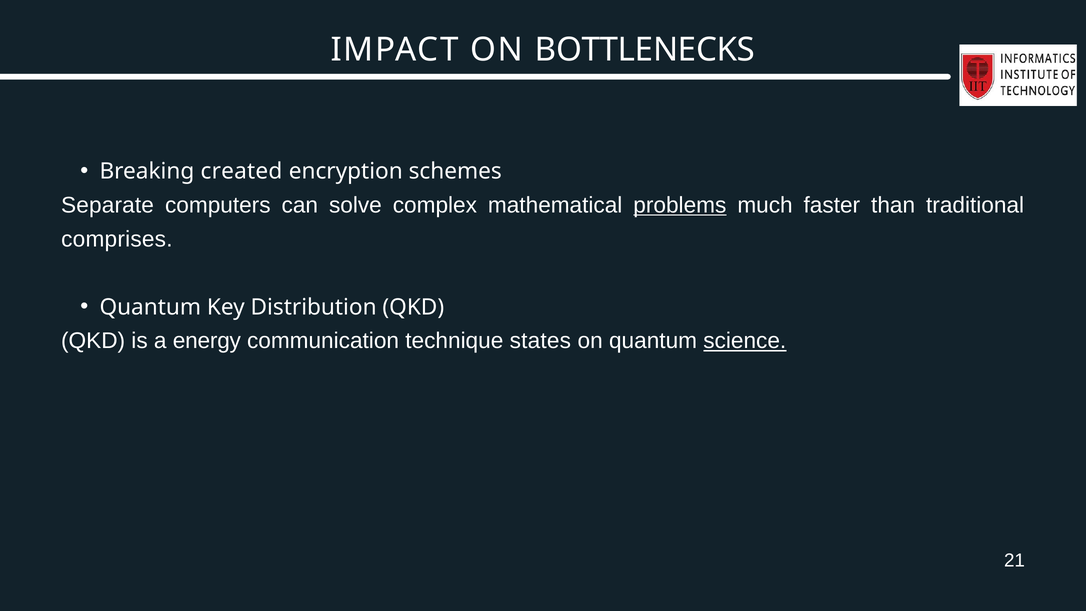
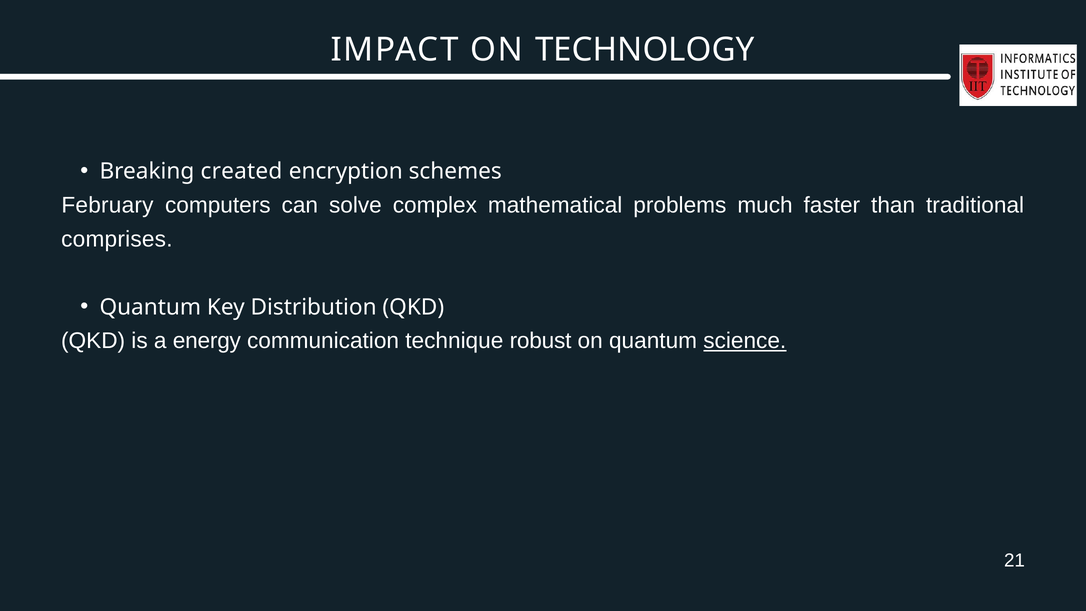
BOTTLENECKS: BOTTLENECKS -> TECHNOLOGY
Separate: Separate -> February
problems underline: present -> none
states: states -> robust
